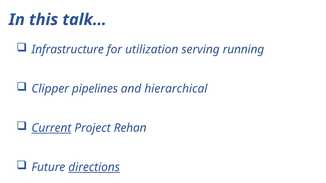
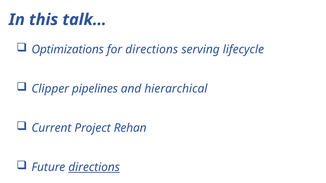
Infrastructure: Infrastructure -> Optimizations
for utilization: utilization -> directions
running: running -> lifecycle
Current underline: present -> none
